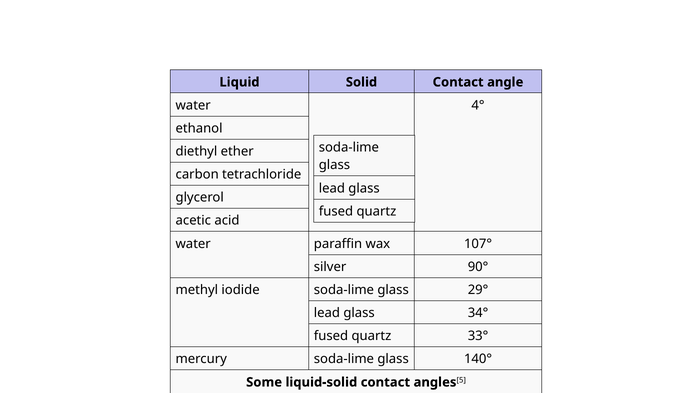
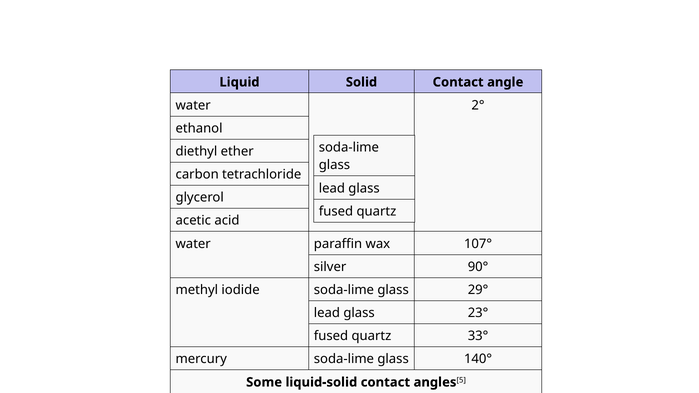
4°: 4° -> 2°
34°: 34° -> 23°
